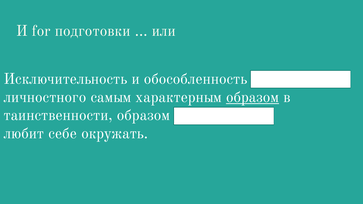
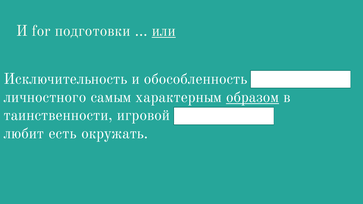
или underline: none -> present
таинственности образом: образом -> игровой
себе: себе -> есть
